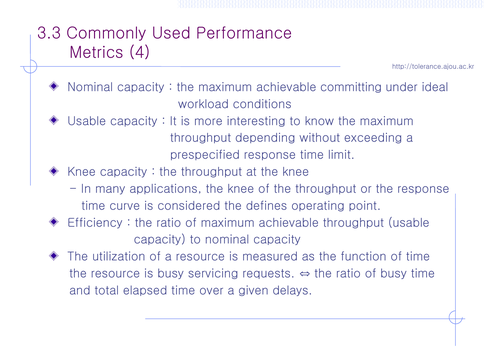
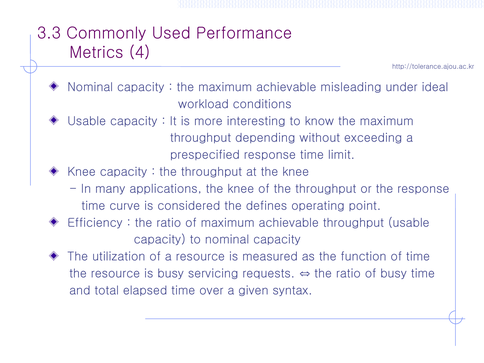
committing: committing -> misleading
delays: delays -> syntax
